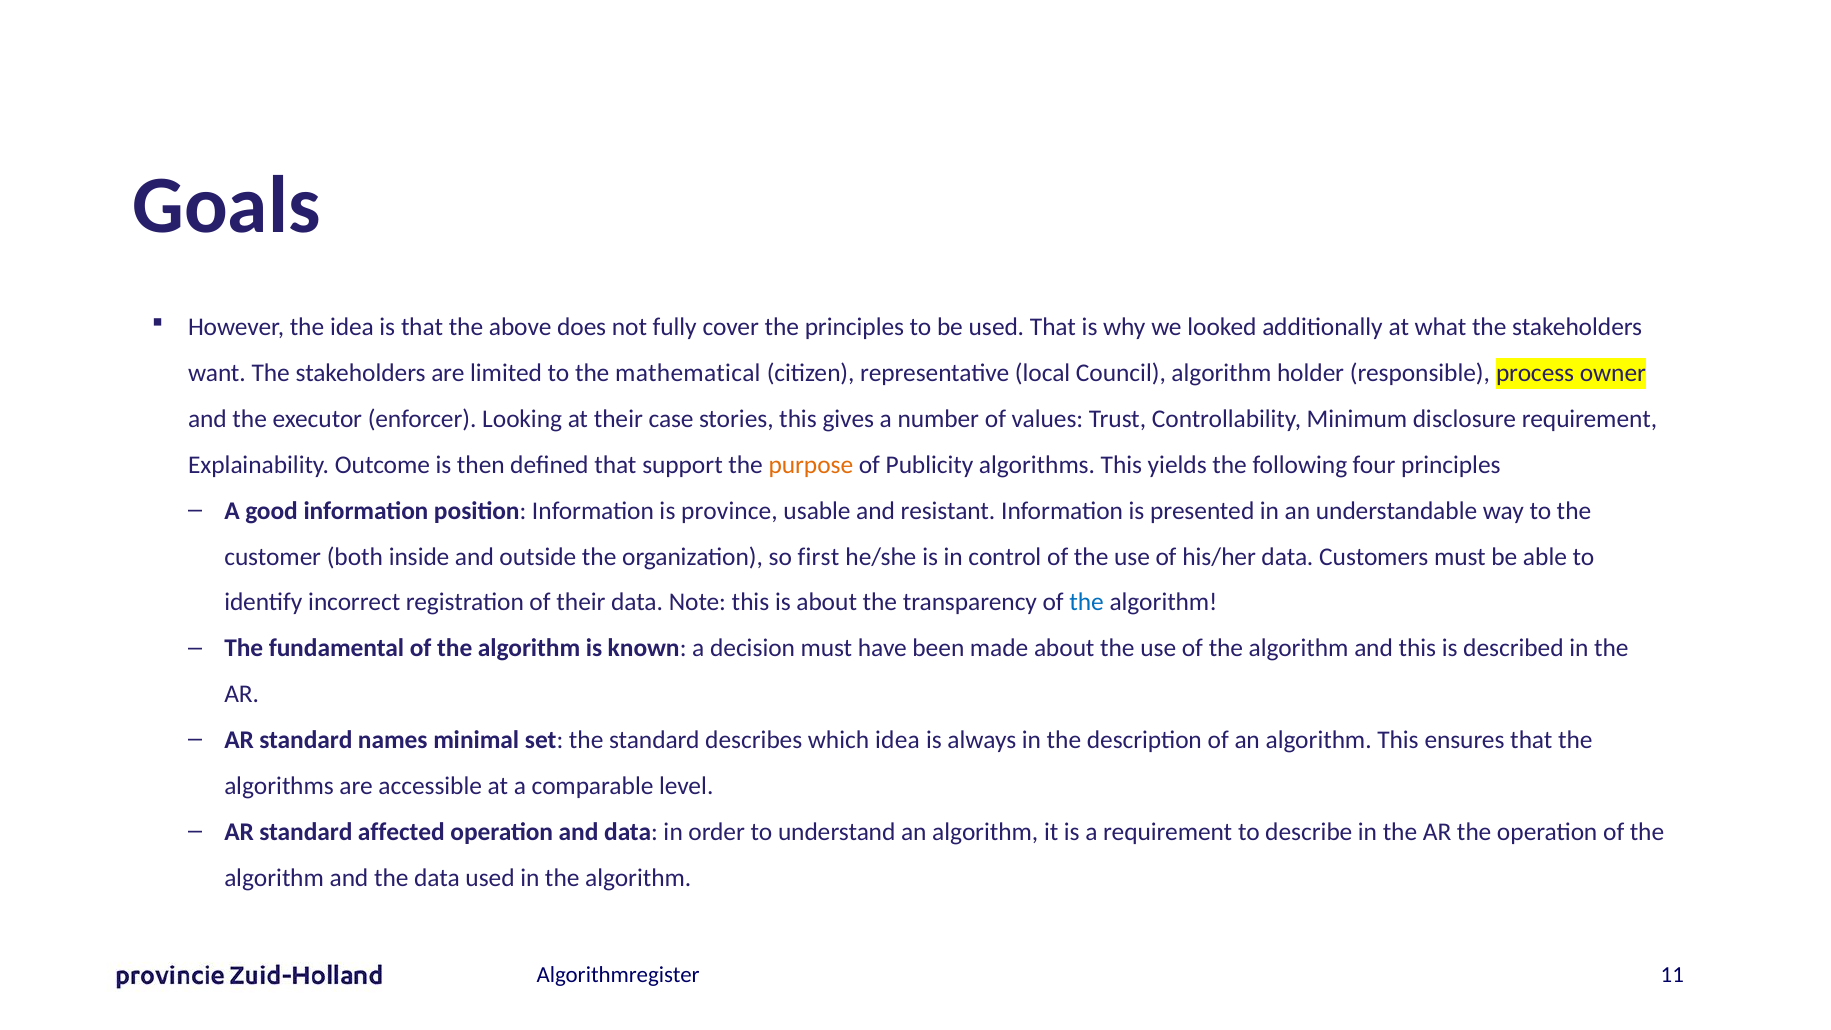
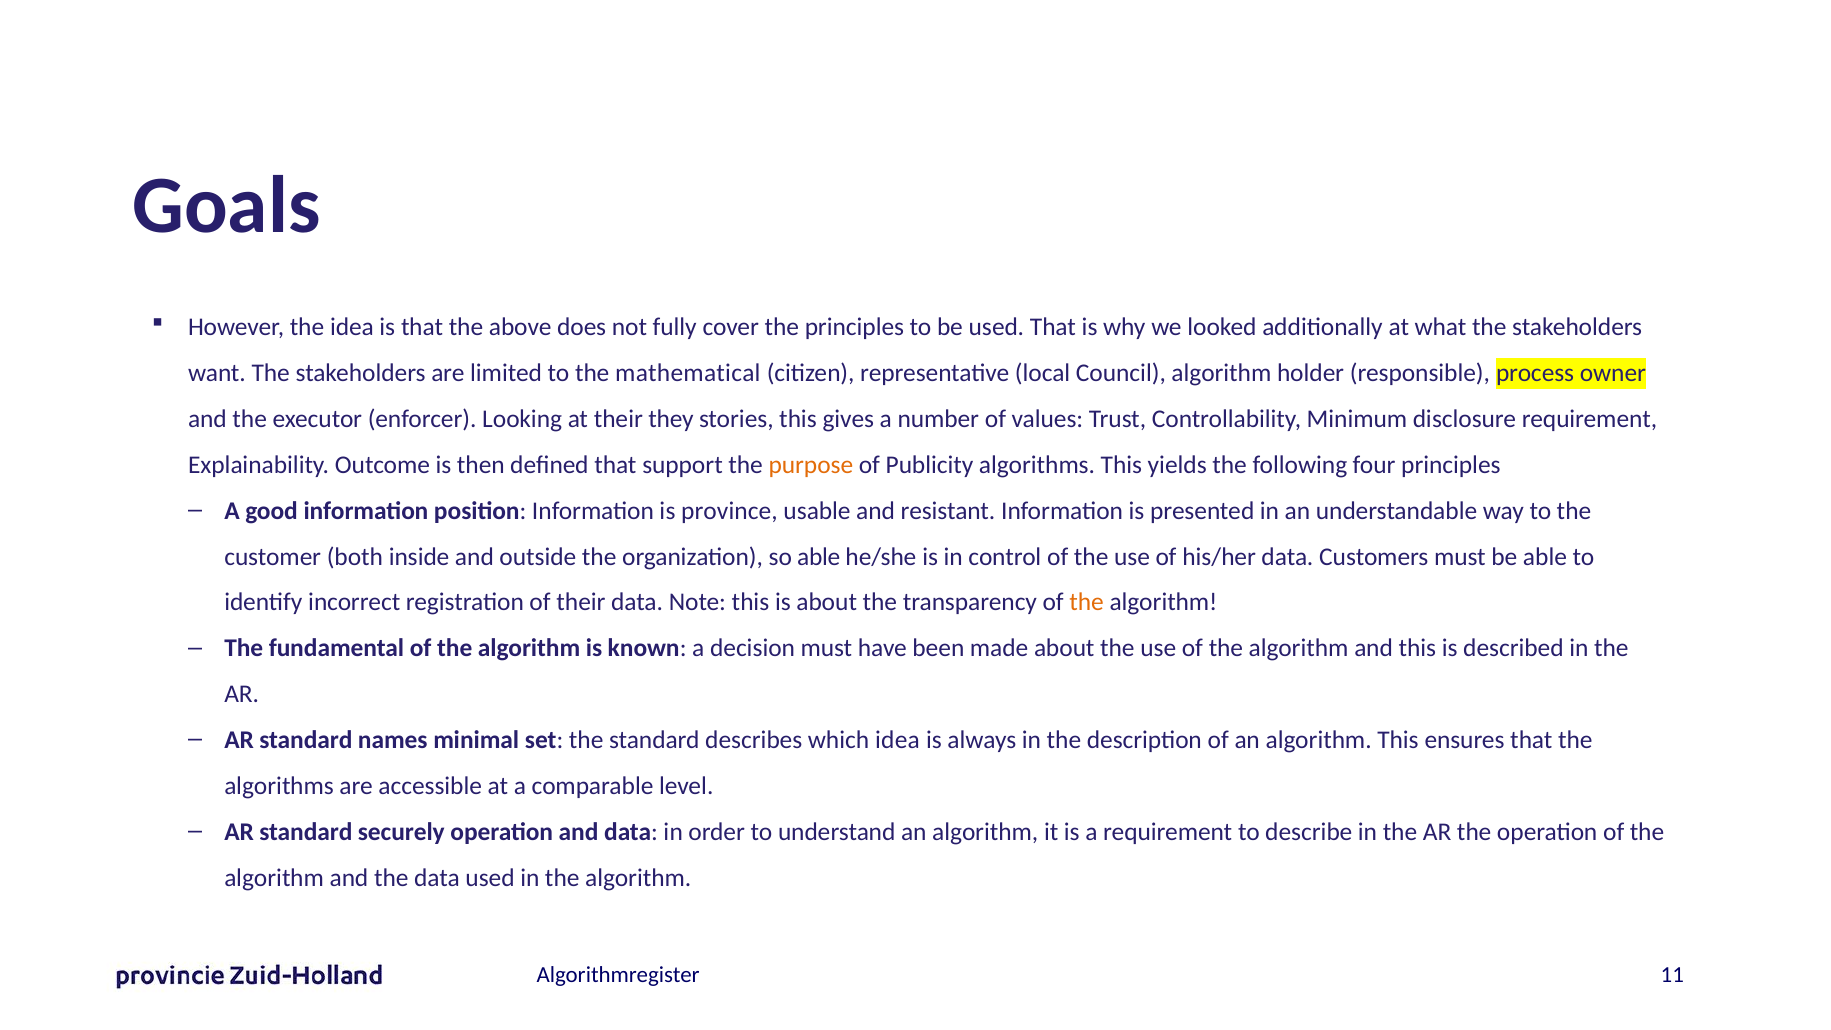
case: case -> they
so first: first -> able
the at (1087, 603) colour: blue -> orange
affected: affected -> securely
